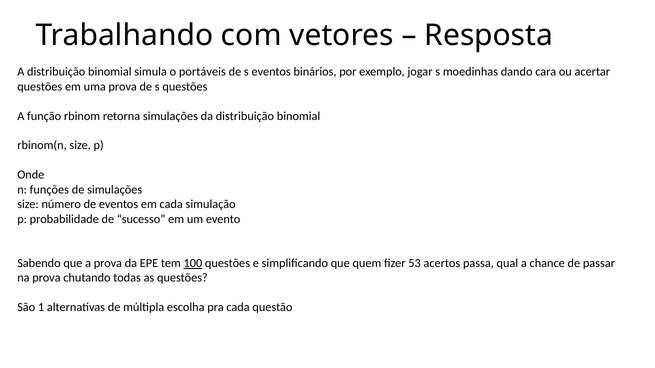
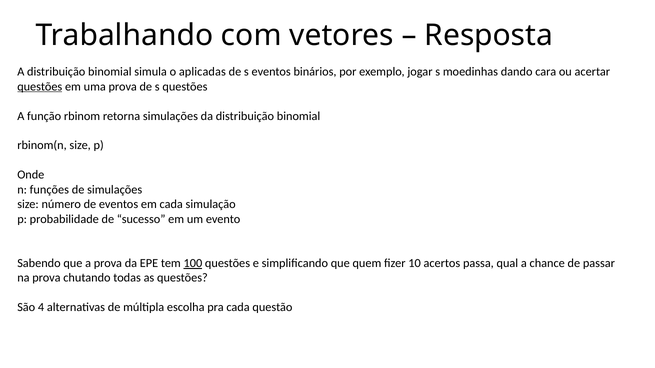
portáveis: portáveis -> aplicadas
questões at (40, 87) underline: none -> present
53: 53 -> 10
1: 1 -> 4
